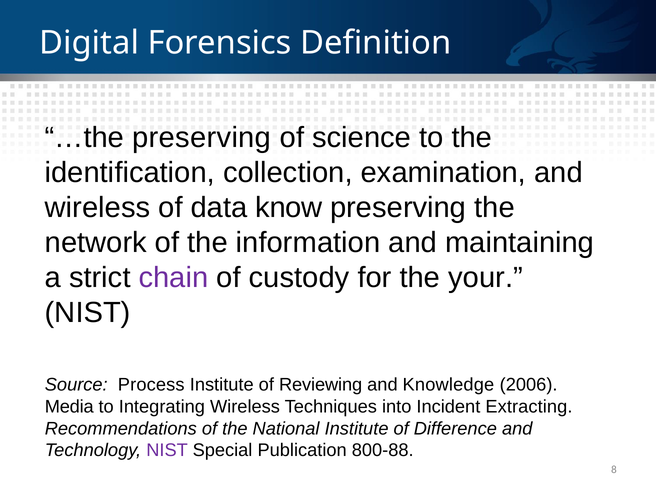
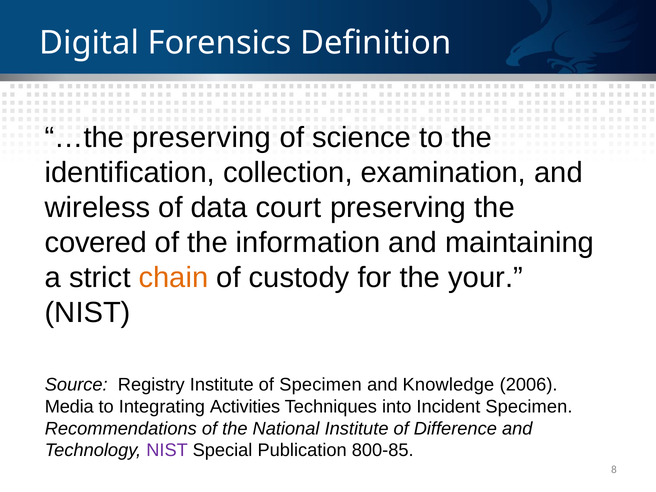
know: know -> court
network: network -> covered
chain colour: purple -> orange
Process: Process -> Registry
of Reviewing: Reviewing -> Specimen
Integrating Wireless: Wireless -> Activities
Incident Extracting: Extracting -> Specimen
800-88: 800-88 -> 800-85
